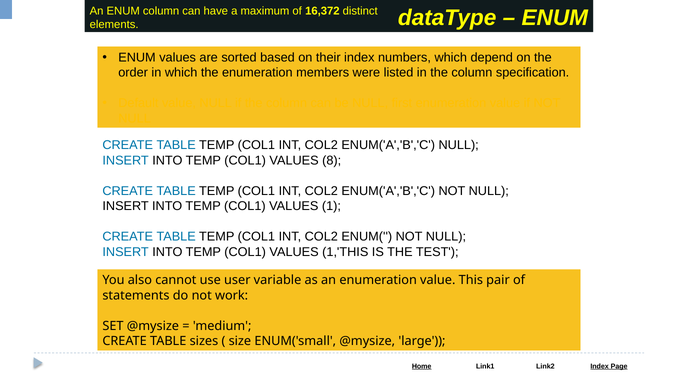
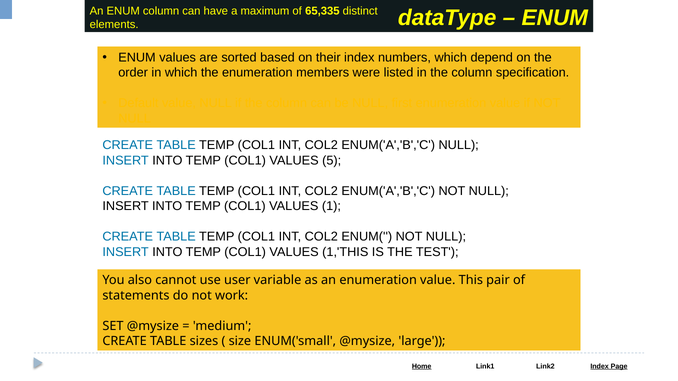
16,372: 16,372 -> 65,335
8: 8 -> 5
